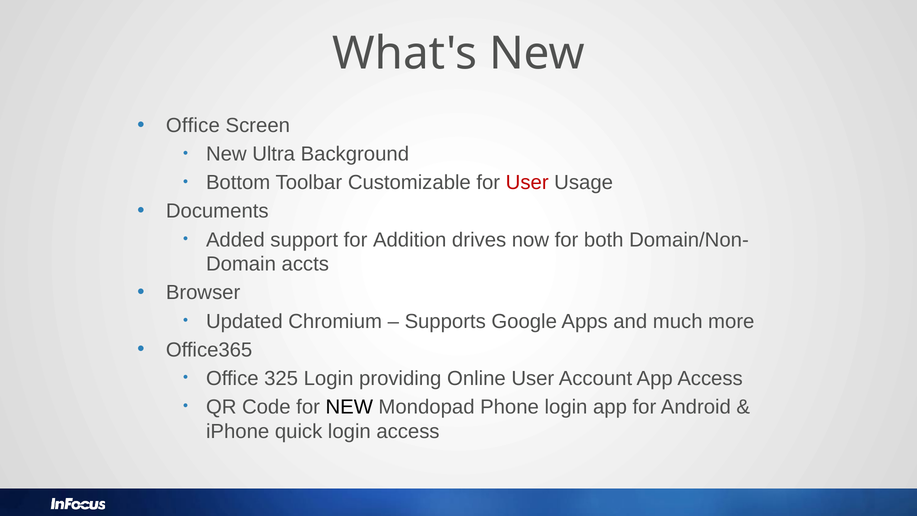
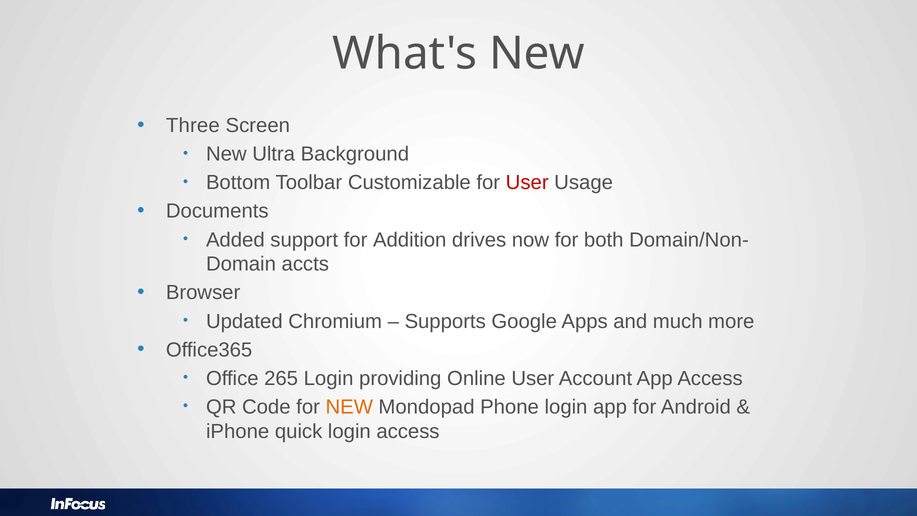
Office at (193, 126): Office -> Three
325: 325 -> 265
NEW at (349, 407) colour: black -> orange
